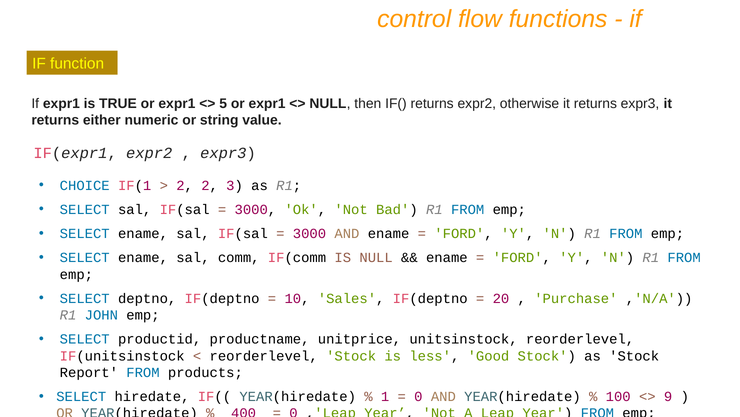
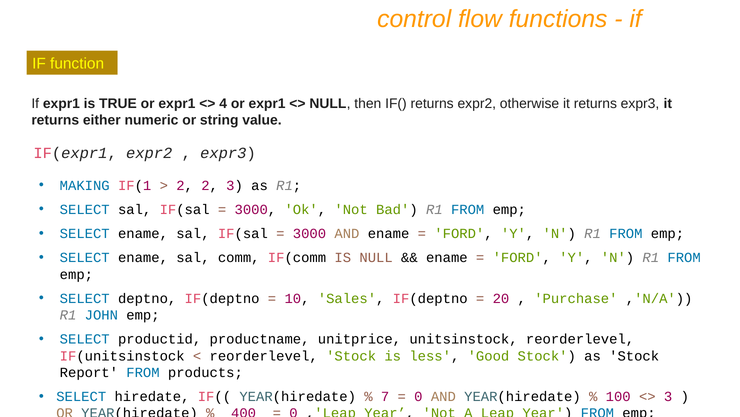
5: 5 -> 4
CHOICE: CHOICE -> MAKING
1: 1 -> 7
9 at (668, 396): 9 -> 3
